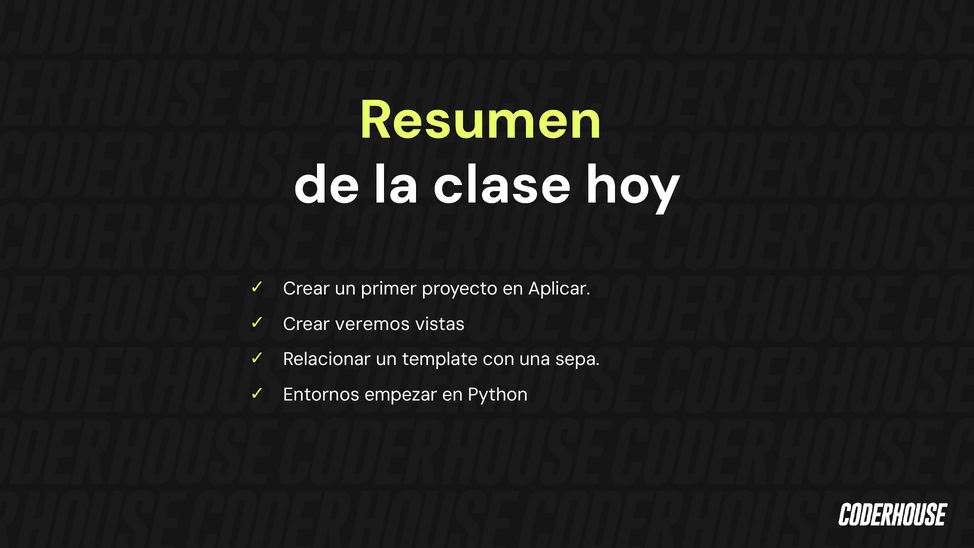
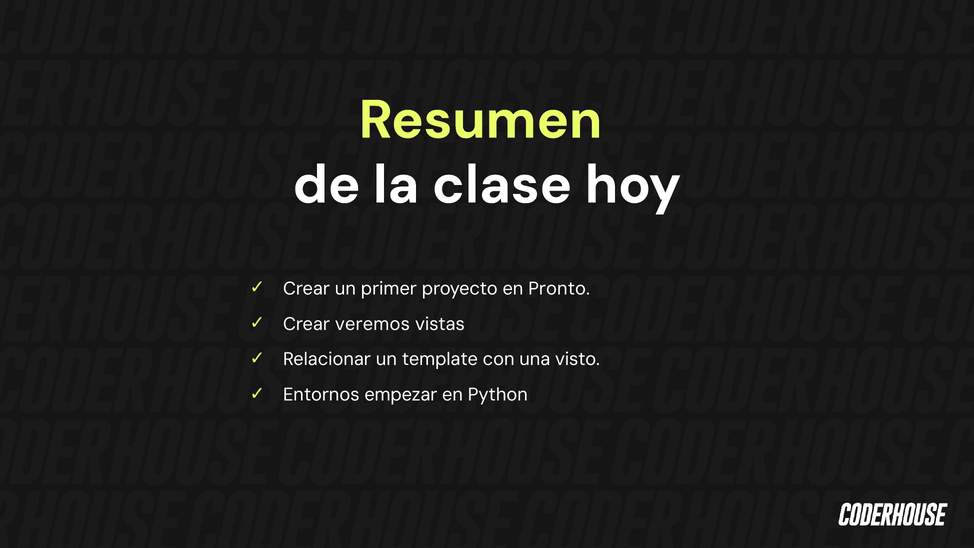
Aplicar: Aplicar -> Pronto
sepa: sepa -> visto
